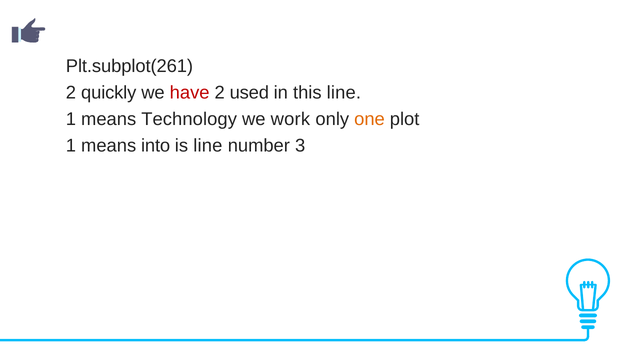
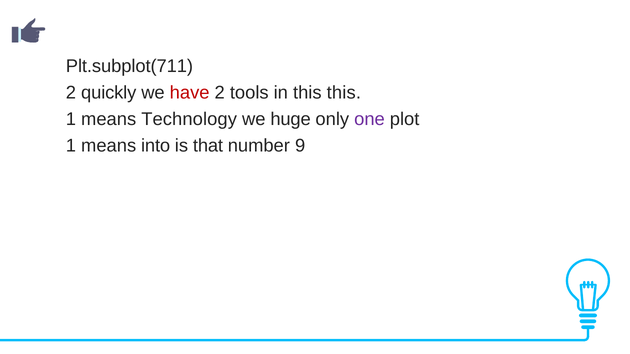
Plt.subplot(261: Plt.subplot(261 -> Plt.subplot(711
used: used -> tools
this line: line -> this
work: work -> huge
one colour: orange -> purple
is line: line -> that
3: 3 -> 9
